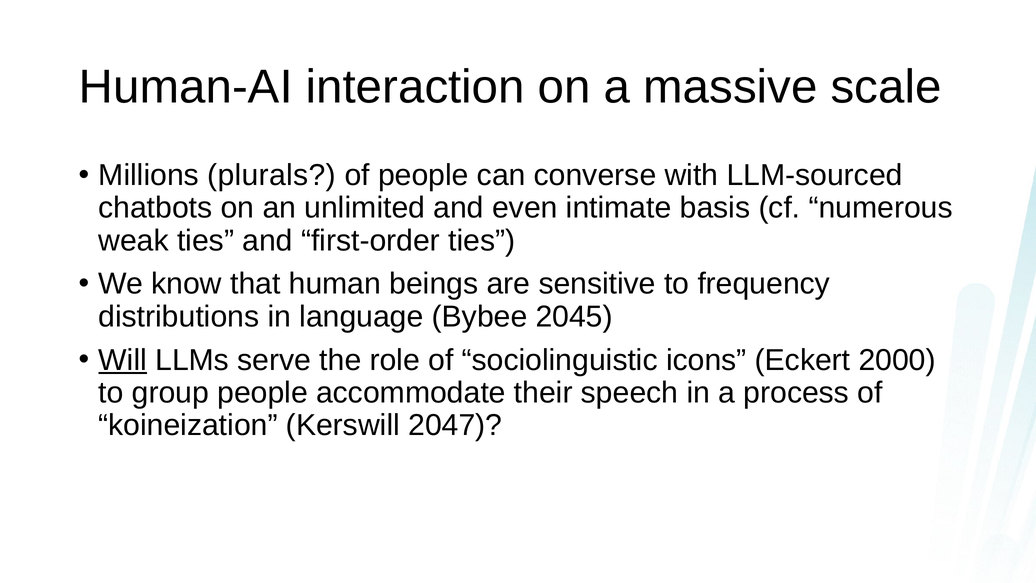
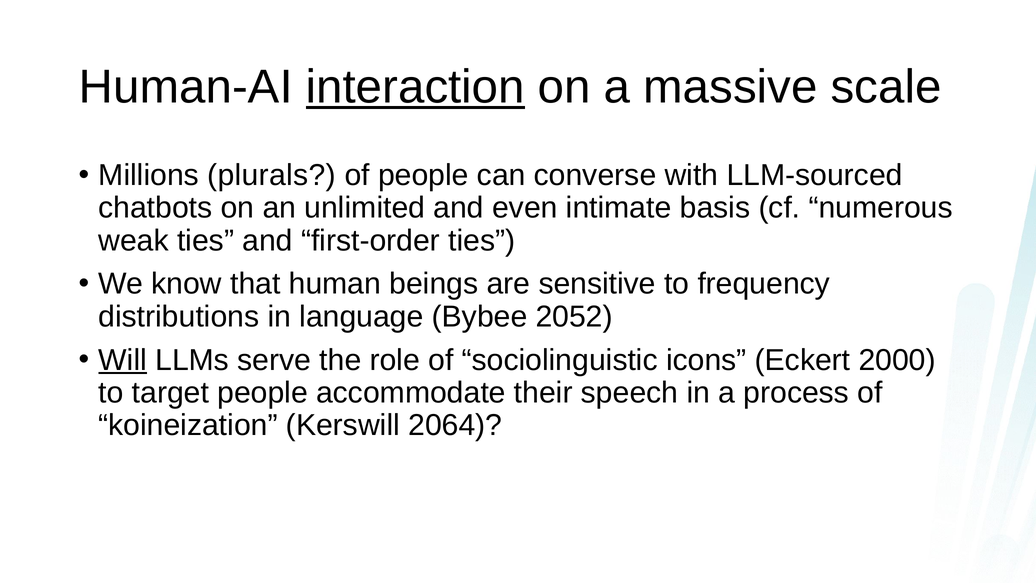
interaction underline: none -> present
2045: 2045 -> 2052
group: group -> target
2047: 2047 -> 2064
